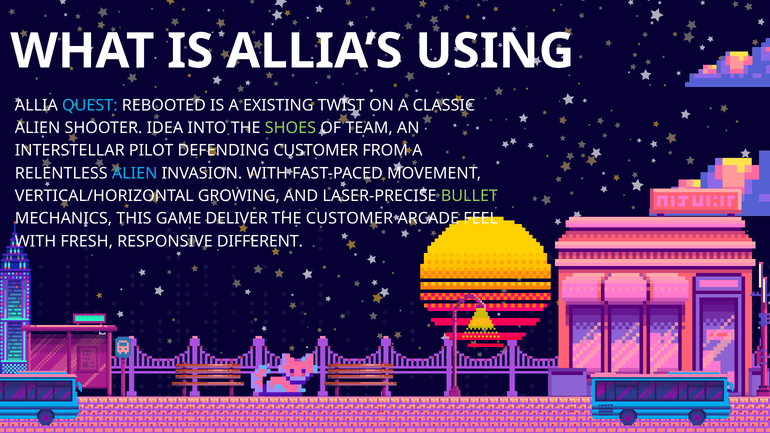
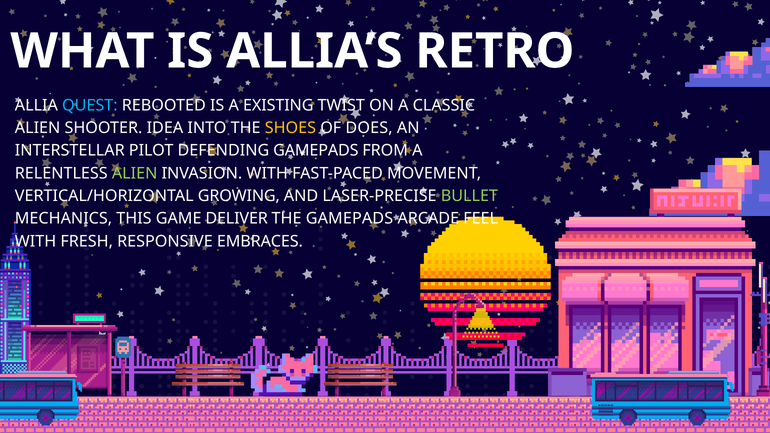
USING: USING -> RETRO
SHOES colour: light green -> yellow
TEAM: TEAM -> DOES
DEFENDING CUSTOMER: CUSTOMER -> GAMEPADS
ALIEN at (135, 173) colour: light blue -> light green
THE CUSTOMER: CUSTOMER -> GAMEPADS
DIFFERENT: DIFFERENT -> EMBRACES
